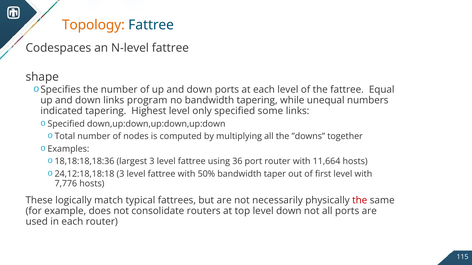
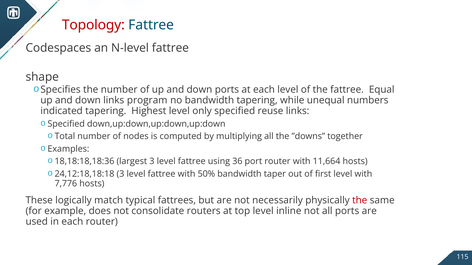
Topology colour: orange -> red
some: some -> reuse
level down: down -> inline
